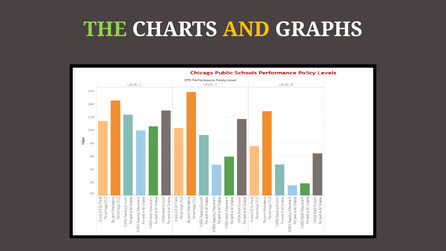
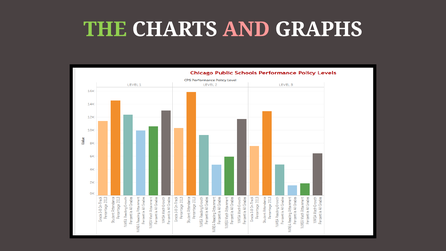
AND colour: yellow -> pink
